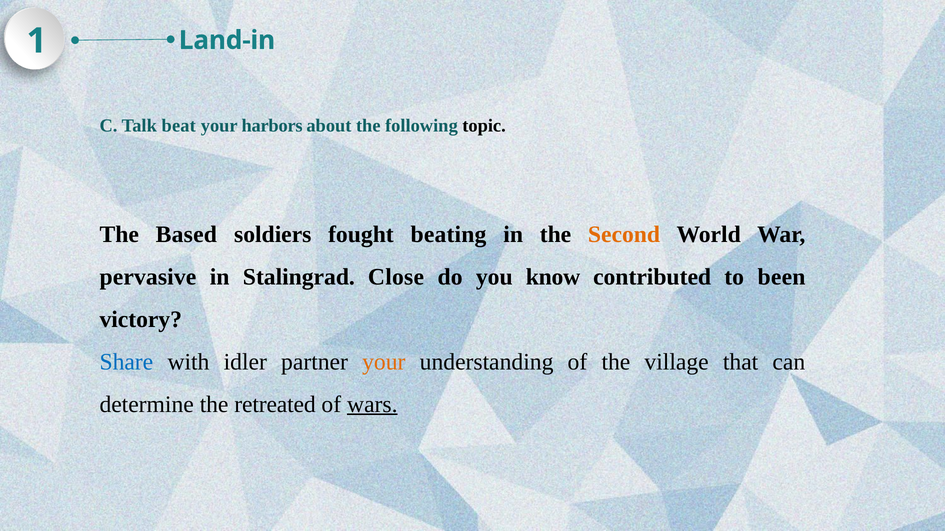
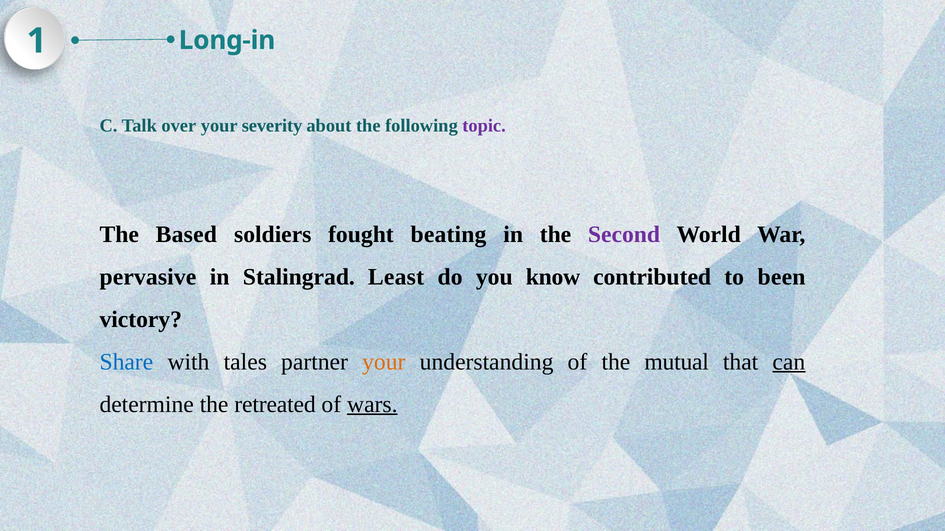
Land-in: Land-in -> Long-in
beat: beat -> over
harbors: harbors -> severity
topic colour: black -> purple
Second colour: orange -> purple
Close: Close -> Least
idler: idler -> tales
village: village -> mutual
can underline: none -> present
